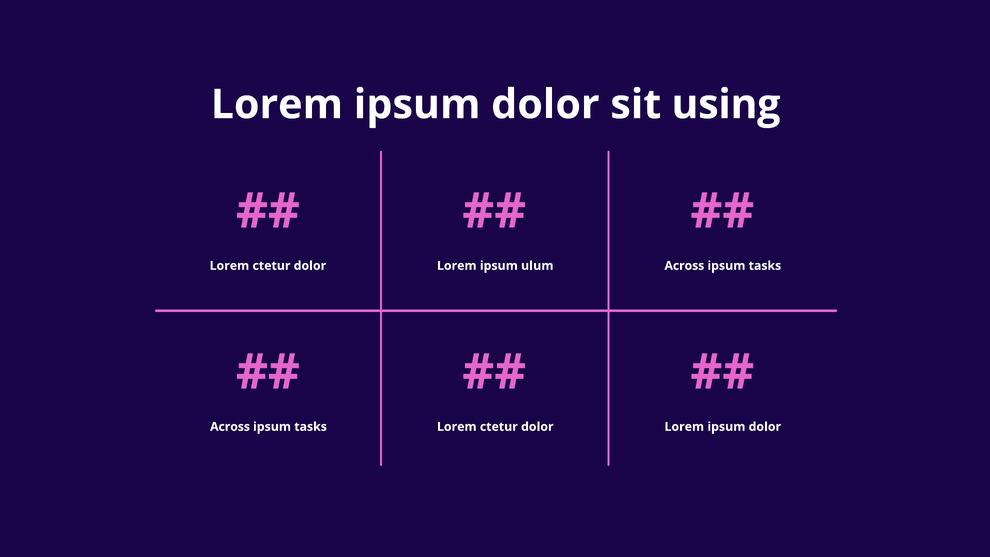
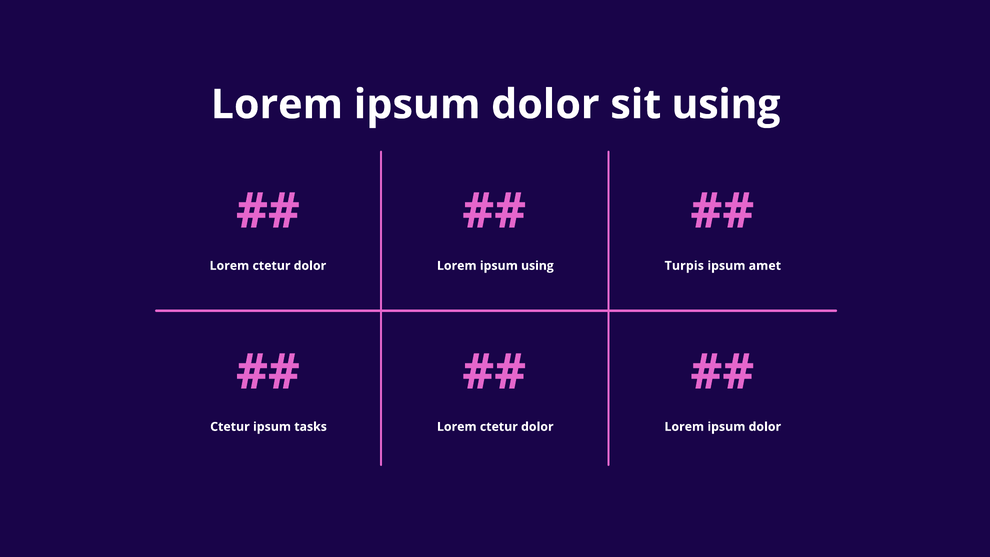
ipsum ulum: ulum -> using
Across at (684, 266): Across -> Turpis
tasks at (765, 266): tasks -> amet
Across at (230, 427): Across -> Ctetur
